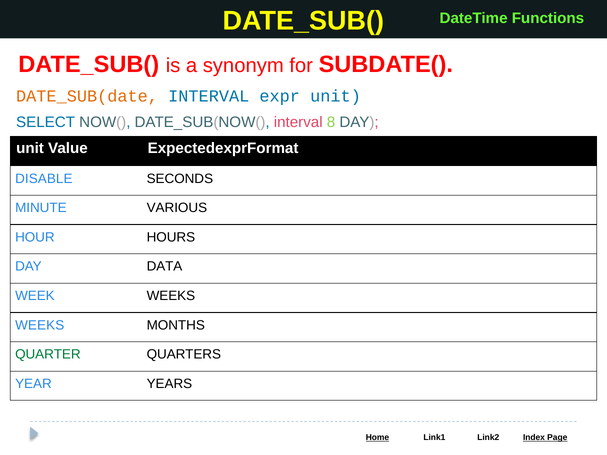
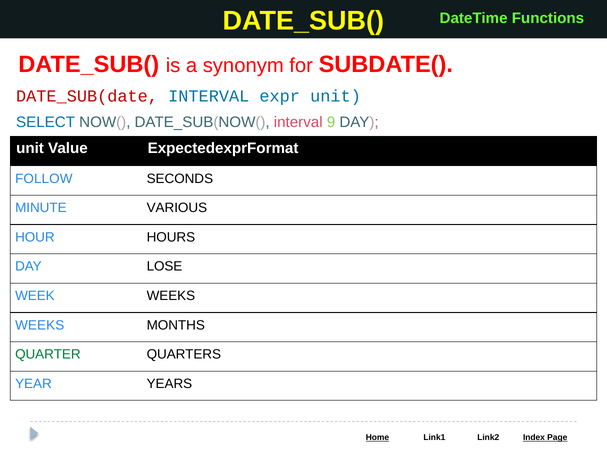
DATE_SUB(date colour: orange -> red
8: 8 -> 9
DISABLE: DISABLE -> FOLLOW
DATA: DATA -> LOSE
